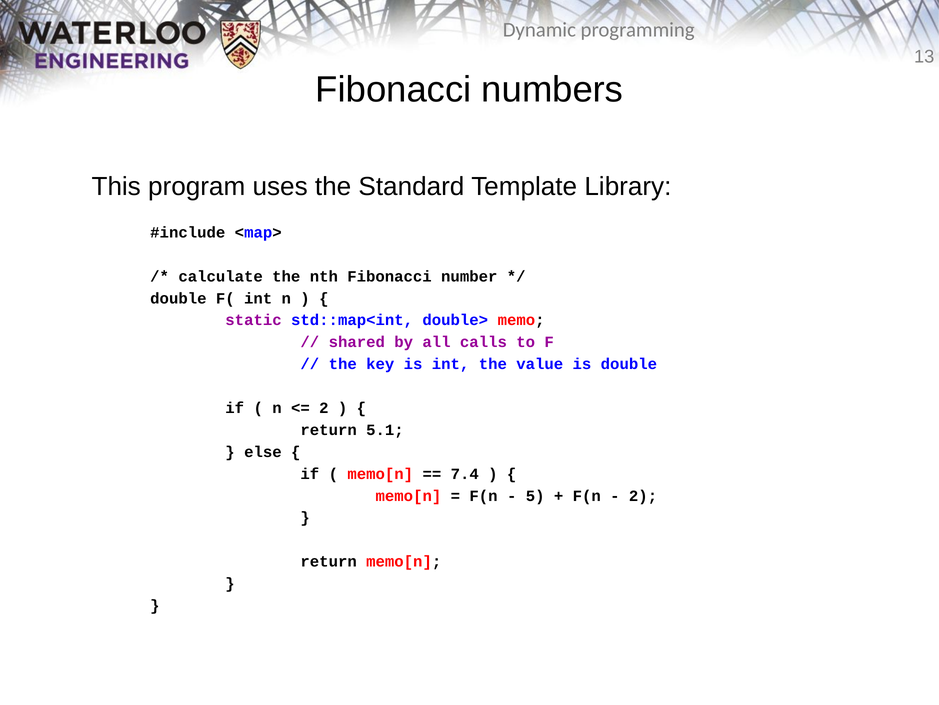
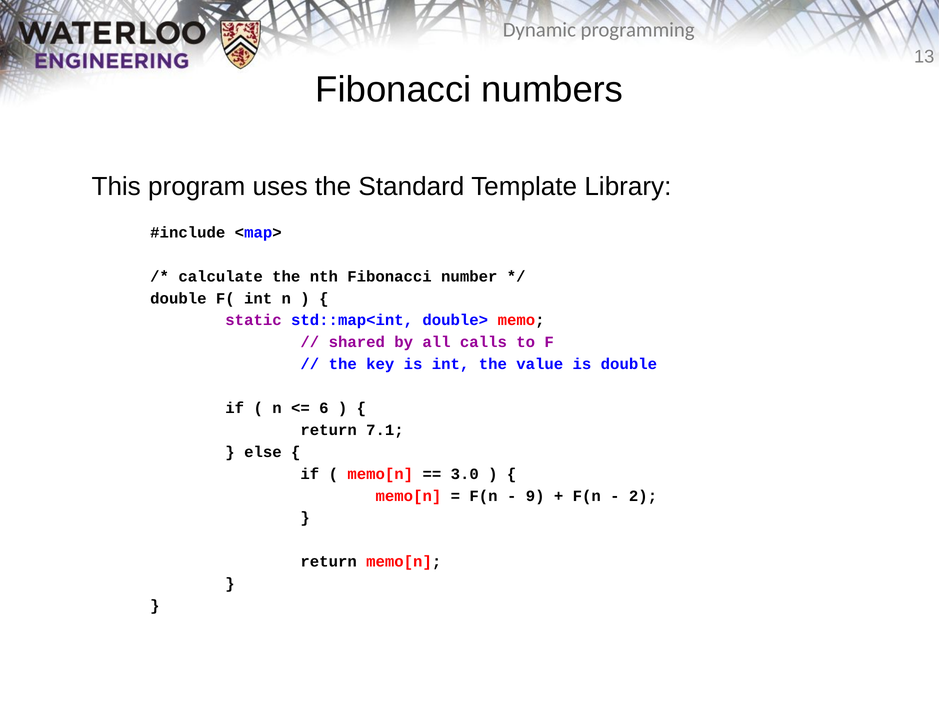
2 at (324, 408): 2 -> 6
5.1: 5.1 -> 7.1
7.4: 7.4 -> 3.0
5: 5 -> 9
